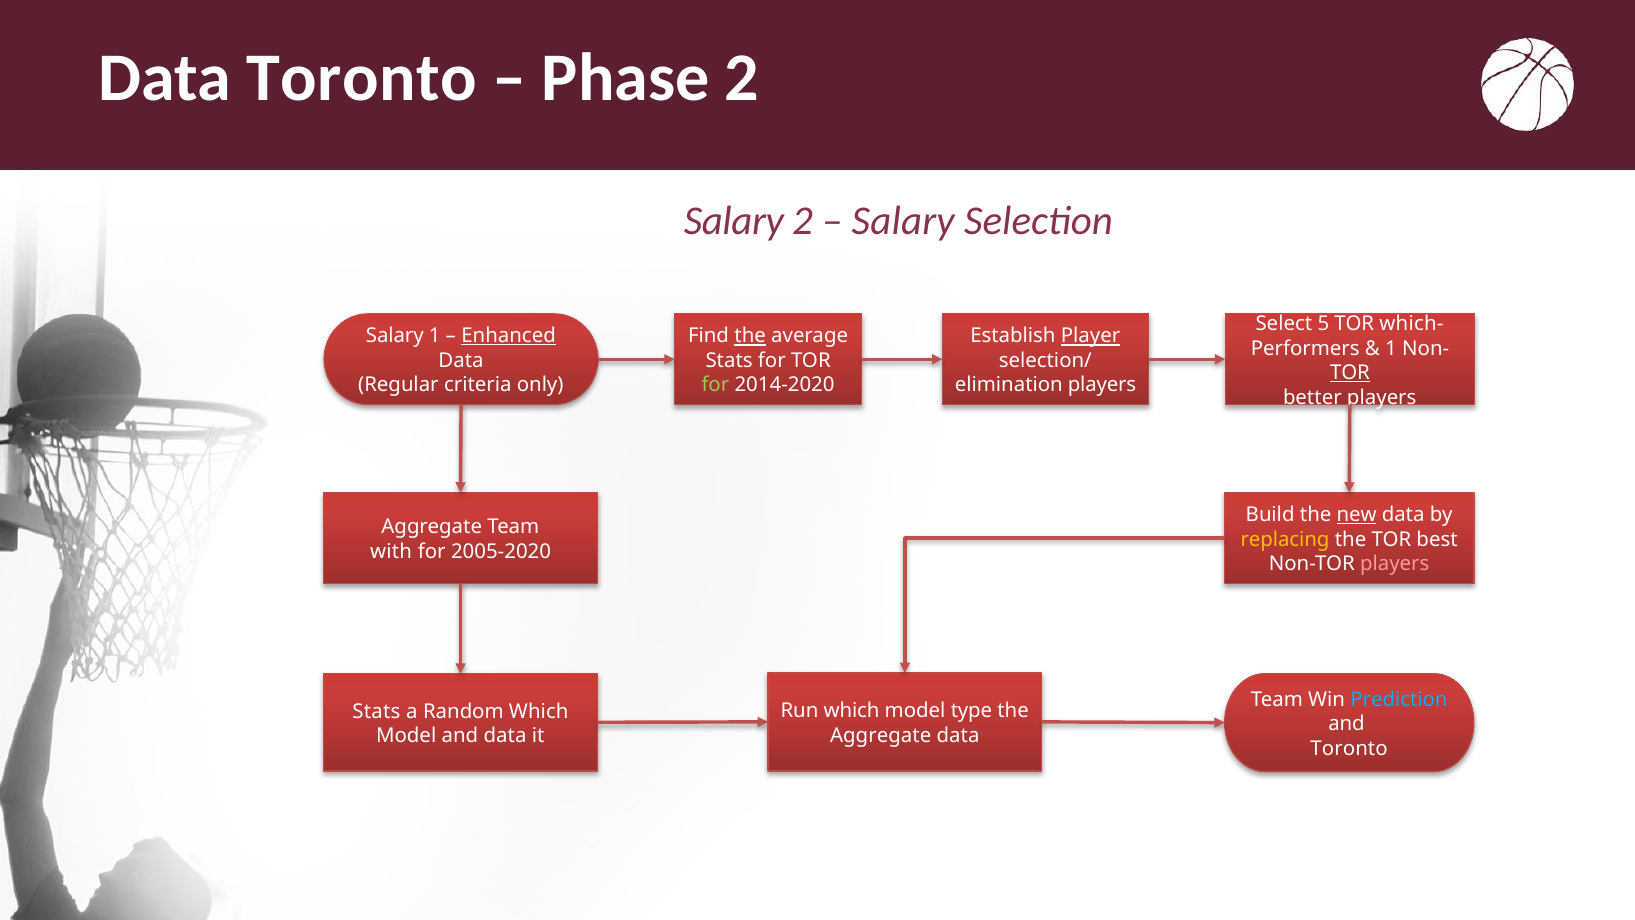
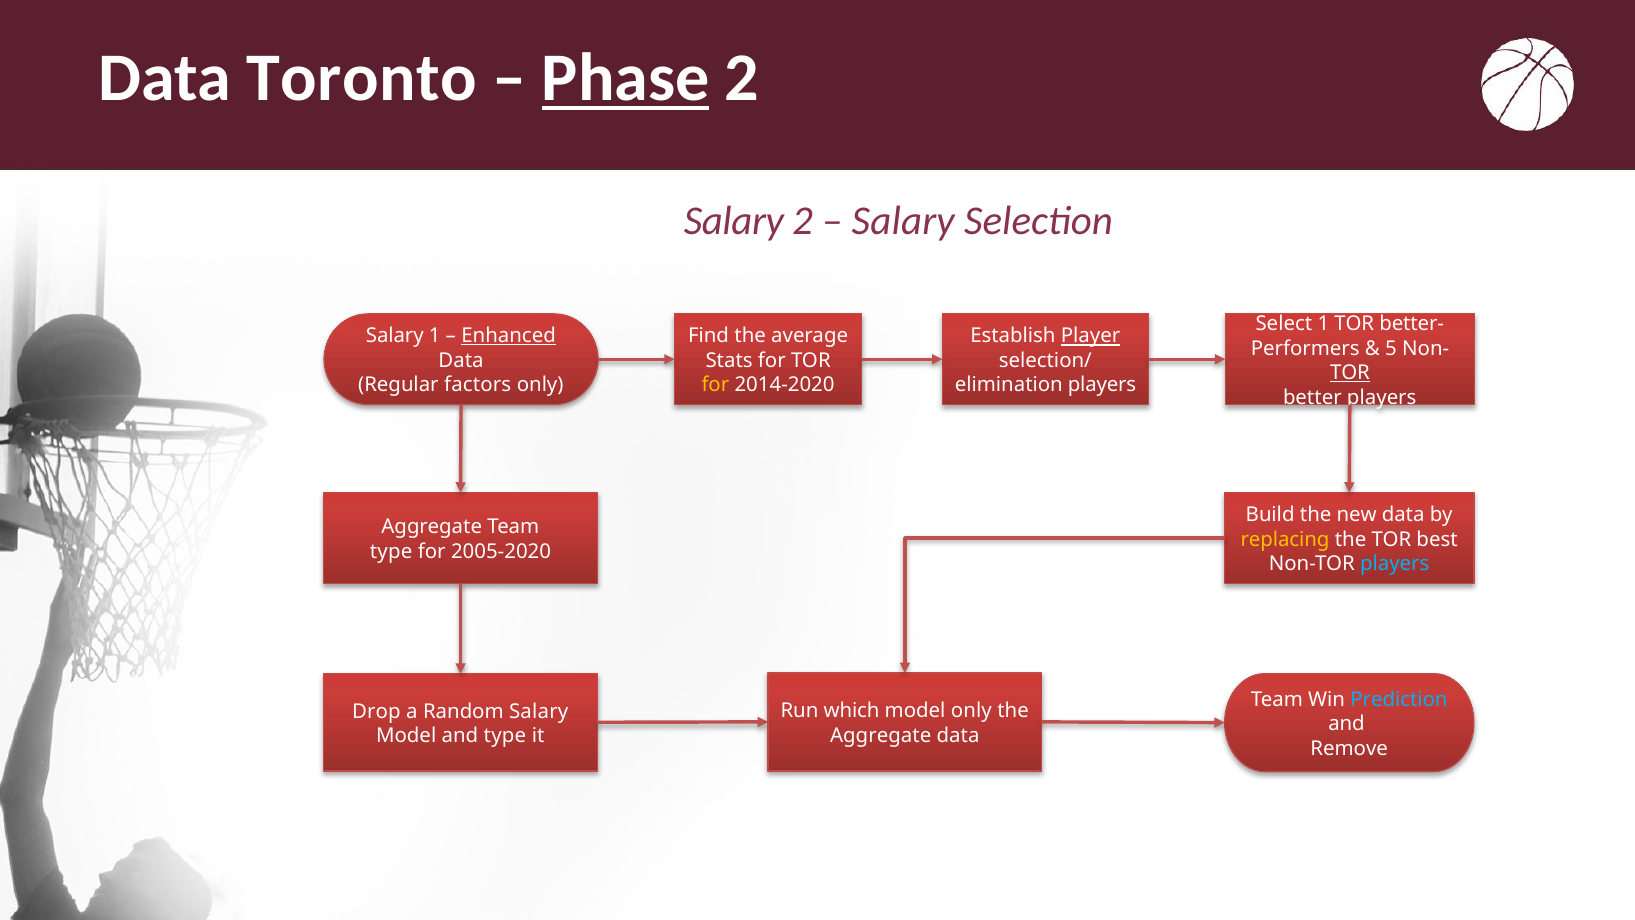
Phase underline: none -> present
Select 5: 5 -> 1
which-: which- -> better-
the at (750, 336) underline: present -> none
1 at (1391, 348): 1 -> 5
criteria: criteria -> factors
for at (715, 385) colour: light green -> yellow
new underline: present -> none
with at (391, 552): with -> type
players at (1395, 564) colour: pink -> light blue
model type: type -> only
Stats at (376, 711): Stats -> Drop
Random Which: Which -> Salary
and data: data -> type
Toronto at (1349, 749): Toronto -> Remove
